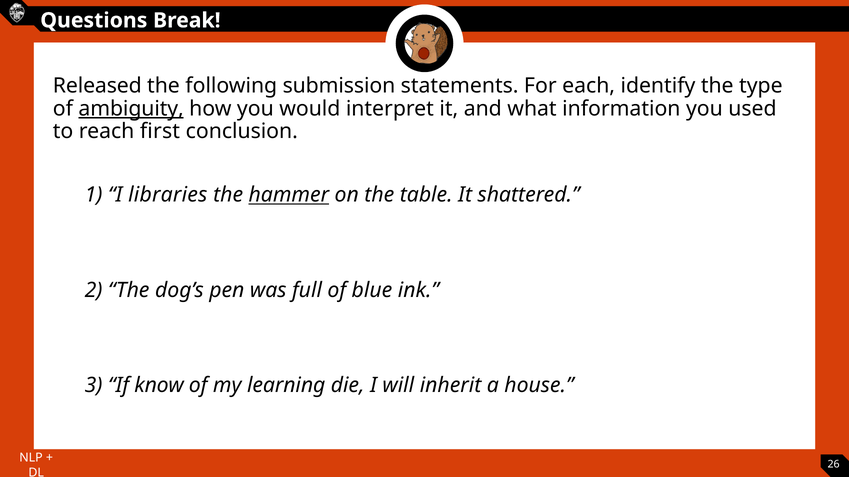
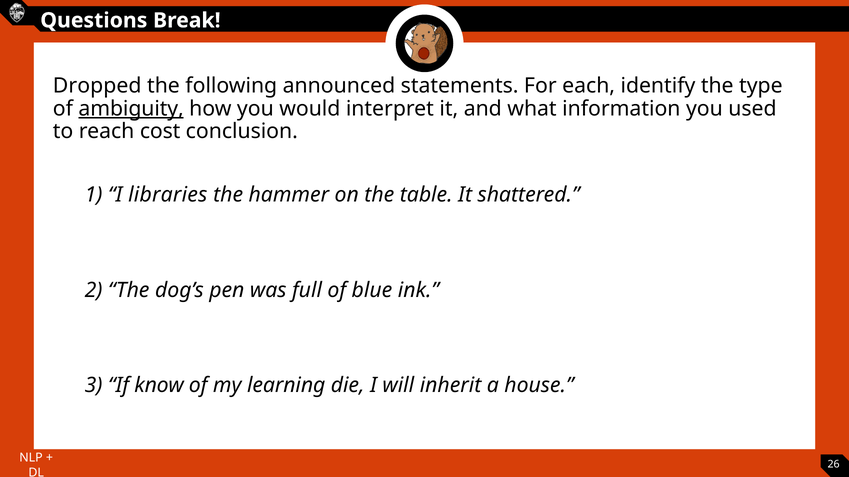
Released: Released -> Dropped
submission: submission -> announced
first: first -> cost
hammer underline: present -> none
